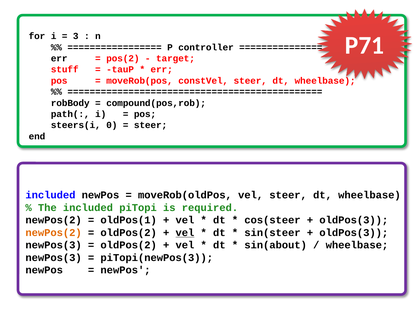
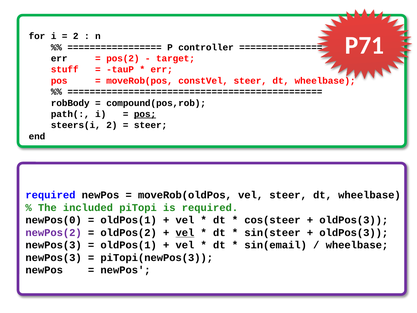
3 at (76, 36): 3 -> 2
pos at (145, 114) underline: none -> present
steers(i 0: 0 -> 2
included at (50, 195): included -> required
newPos(2 at (54, 220): newPos(2 -> newPos(0
newPos(2 at (54, 232) colour: orange -> purple
oldPos(2 at (129, 245): oldPos(2 -> oldPos(1
sin(about: sin(about -> sin(email
